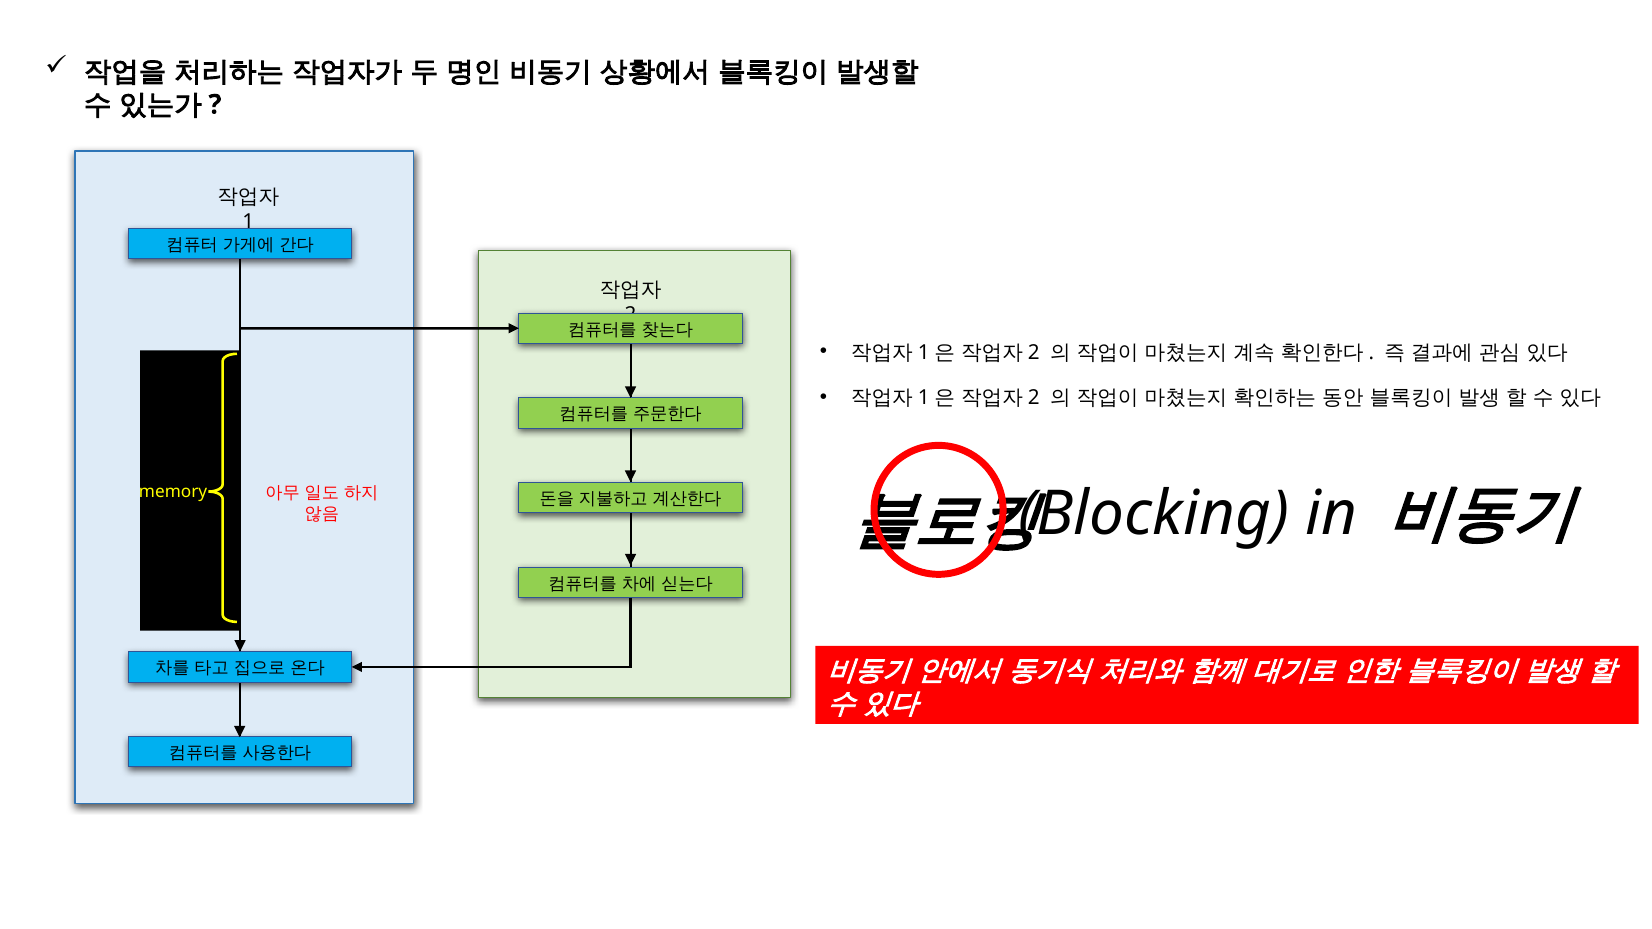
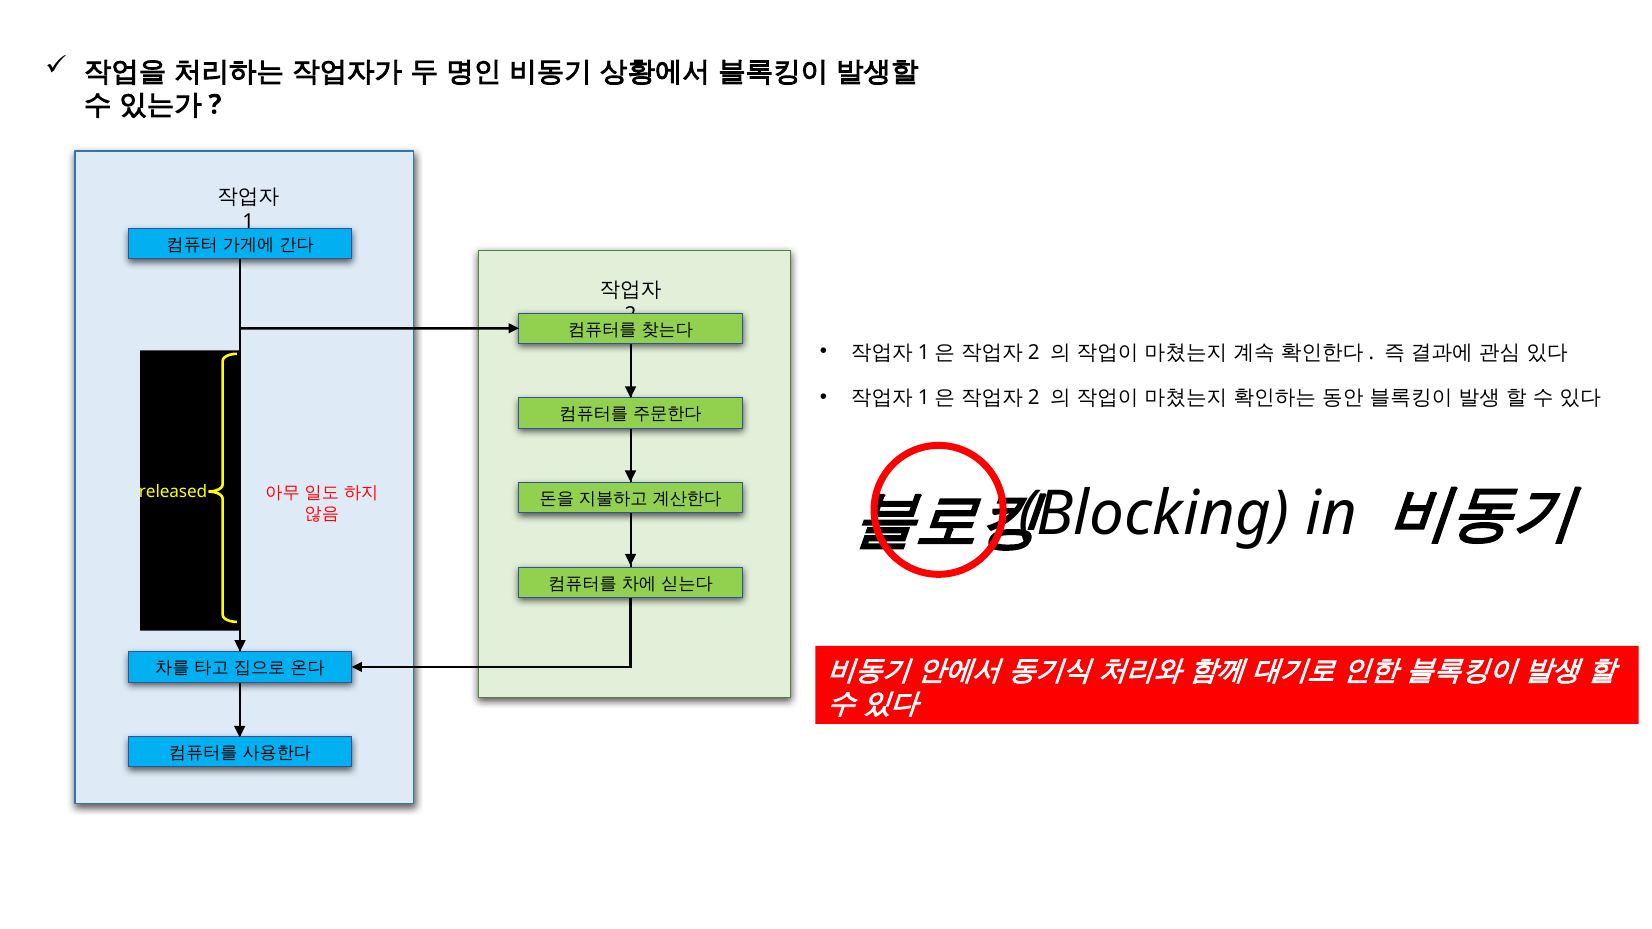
memory: memory -> released
